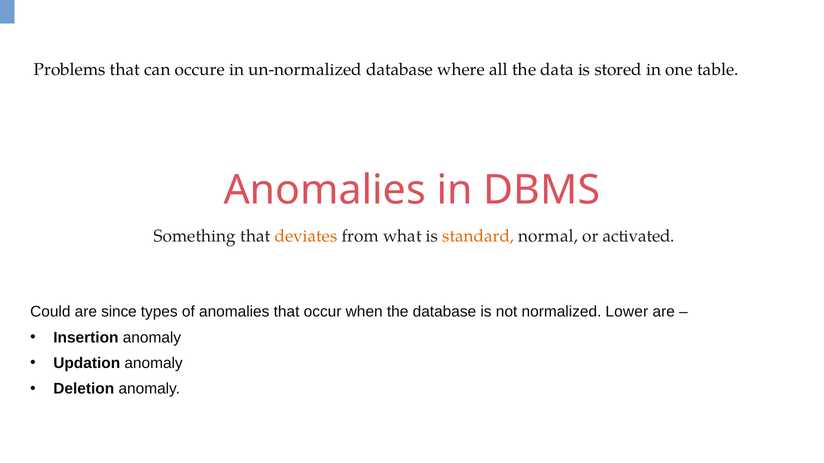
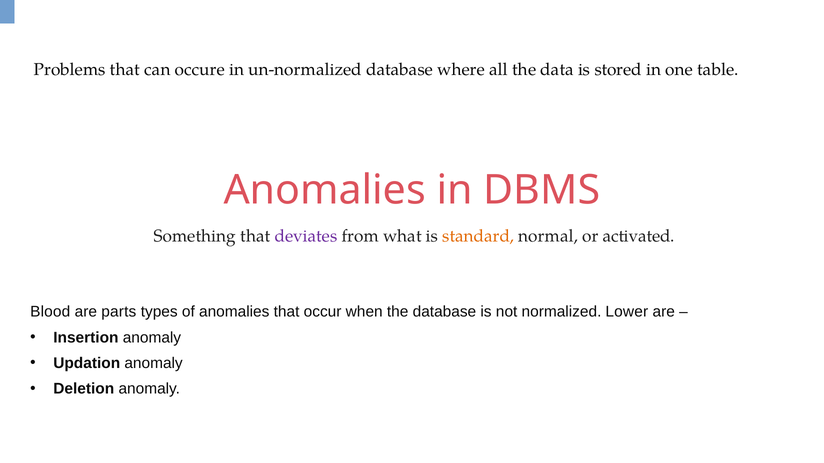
deviates colour: orange -> purple
Could: Could -> Blood
since: since -> parts
